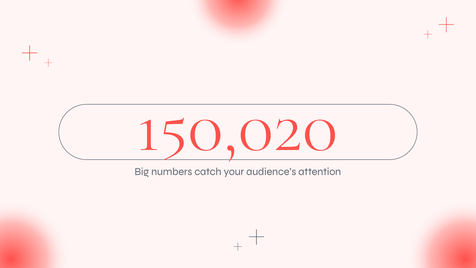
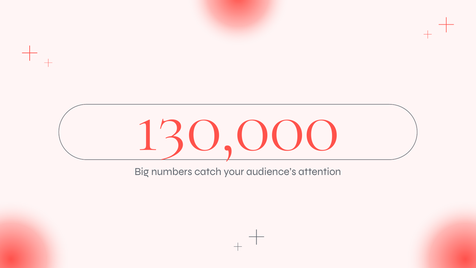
150,020: 150,020 -> 130,000
